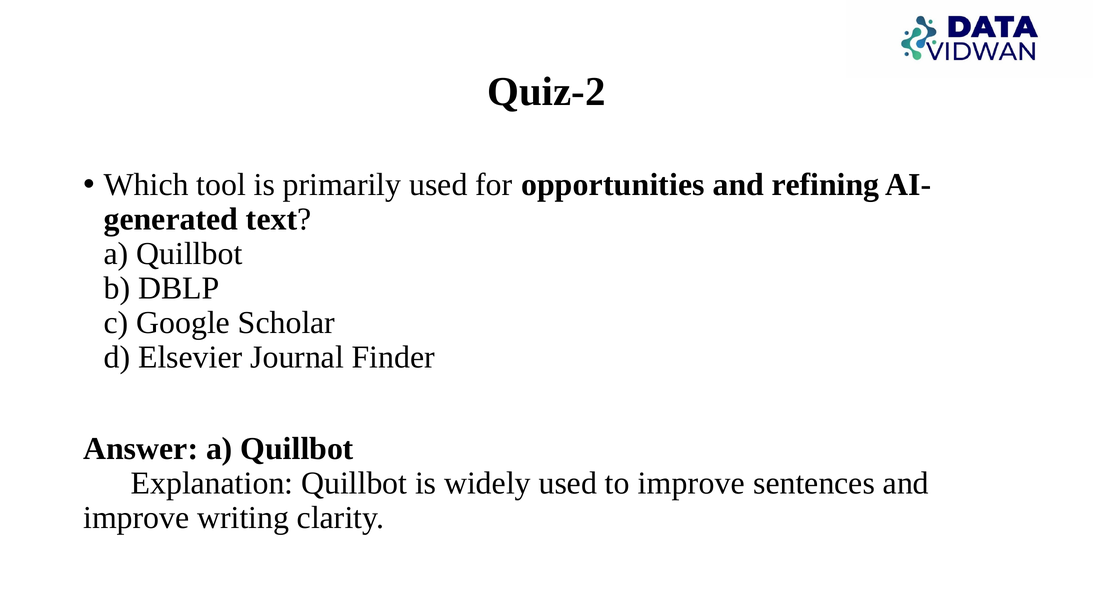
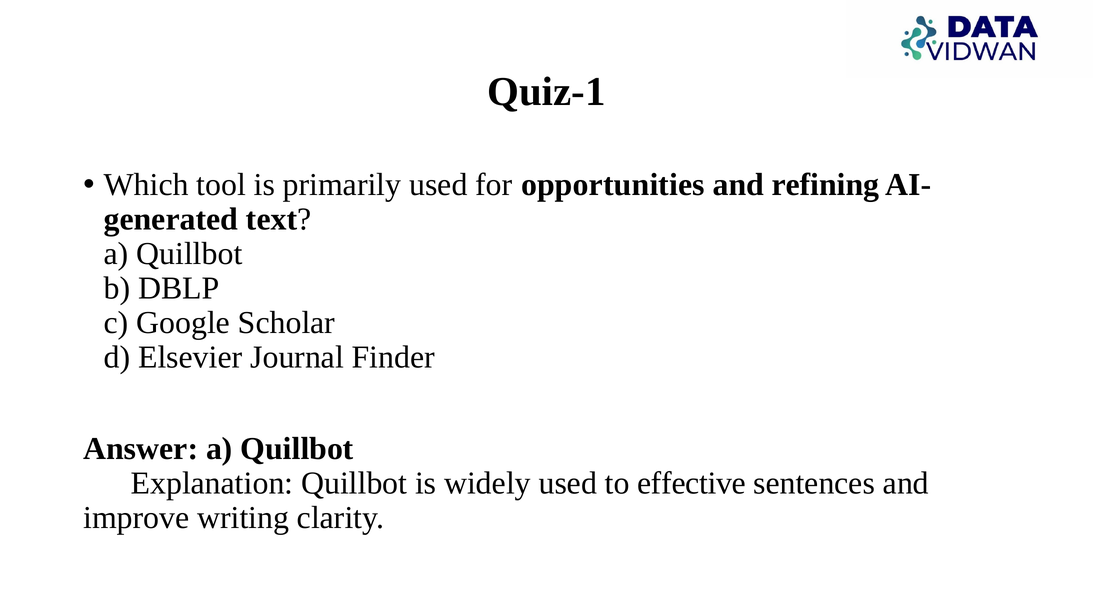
Quiz-2: Quiz-2 -> Quiz-1
to improve: improve -> effective
